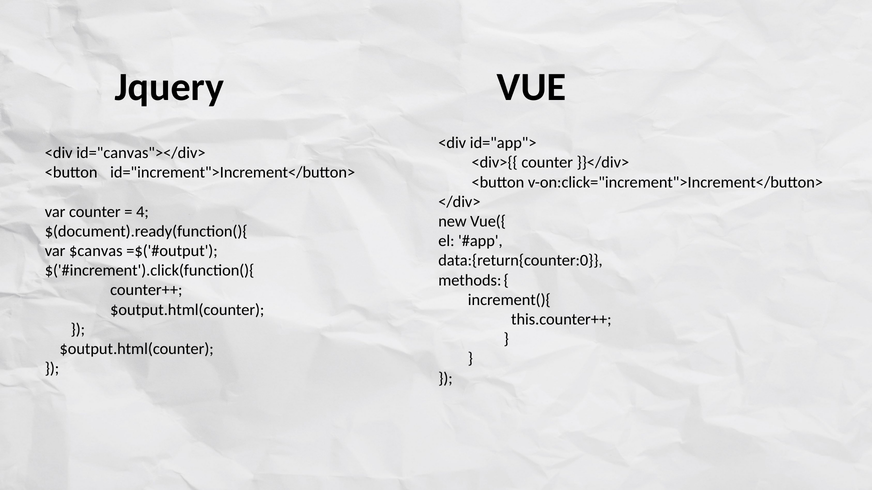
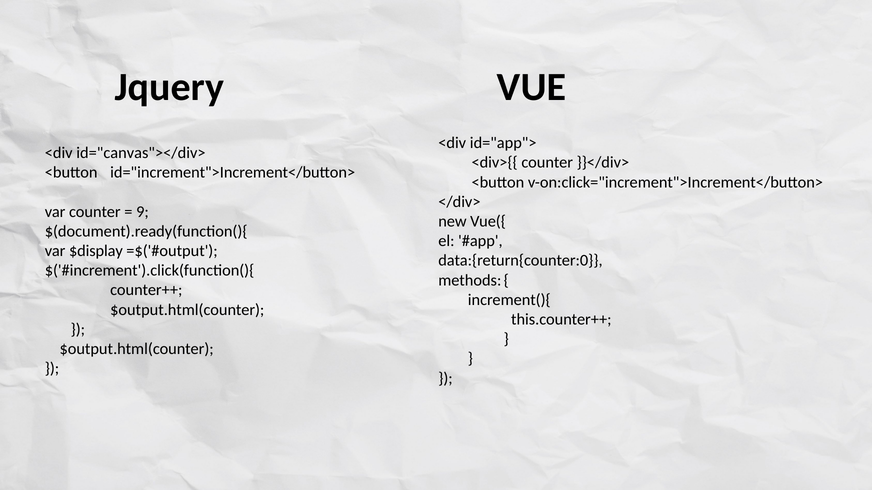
4: 4 -> 9
$canvas: $canvas -> $display
